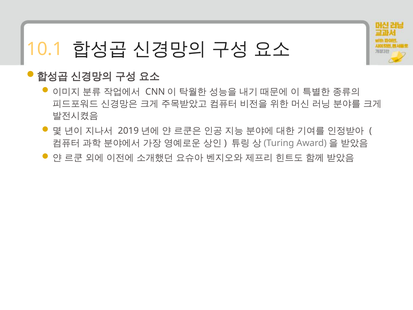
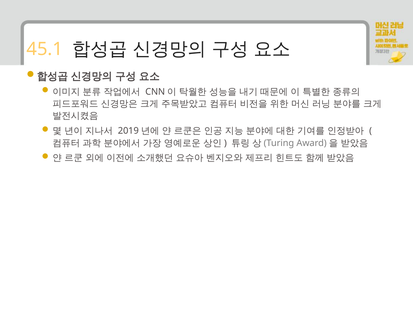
10.1: 10.1 -> 45.1
